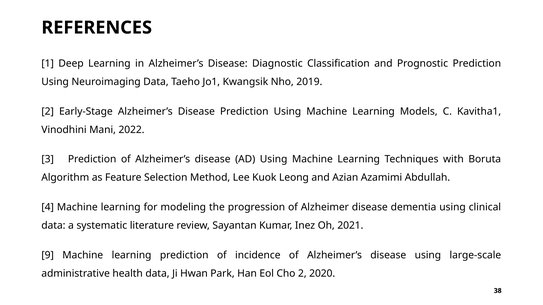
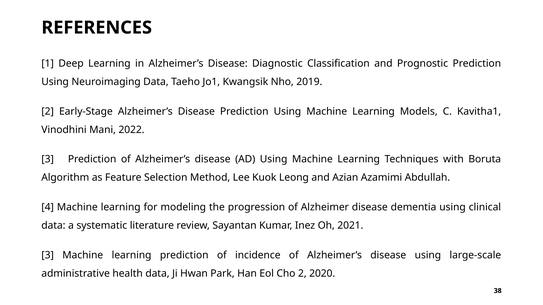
9 at (48, 255): 9 -> 3
